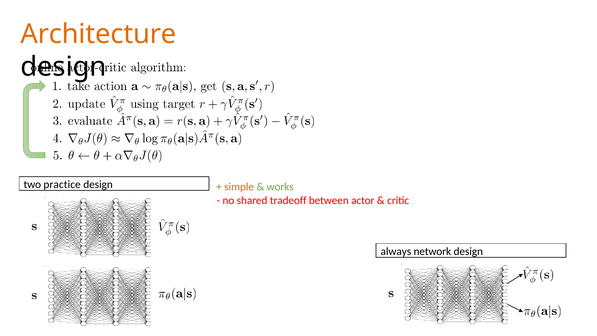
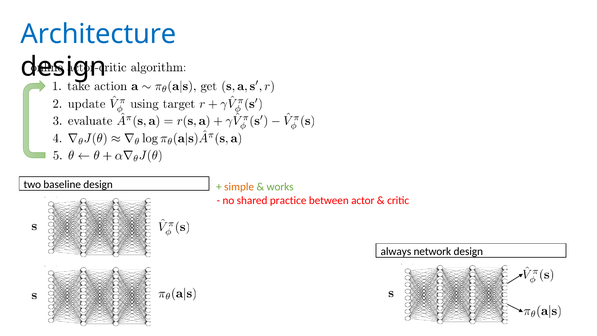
Architecture colour: orange -> blue
practice: practice -> baseline
tradeoff: tradeoff -> practice
